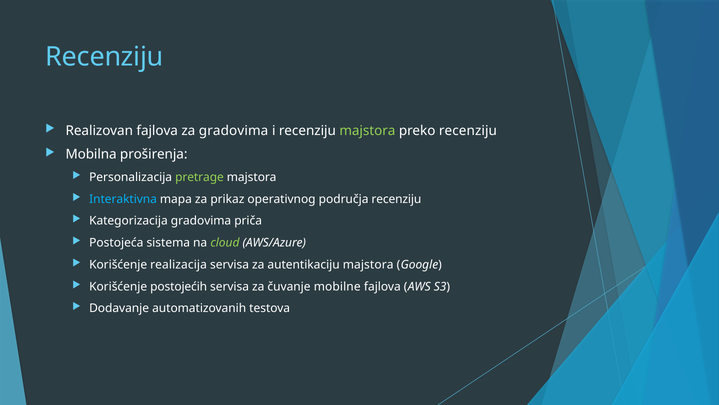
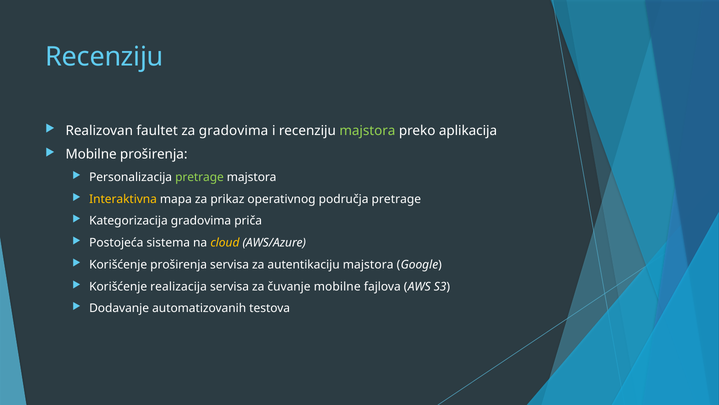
Realizovan fajlova: fajlova -> faultet
preko recenziju: recenziju -> aplikacija
Mobilna at (91, 154): Mobilna -> Mobilne
Interaktivna colour: light blue -> yellow
područja recenziju: recenziju -> pretrage
cloud colour: light green -> yellow
Korišćenje realizacija: realizacija -> proširenja
postojećih: postojećih -> realizacija
